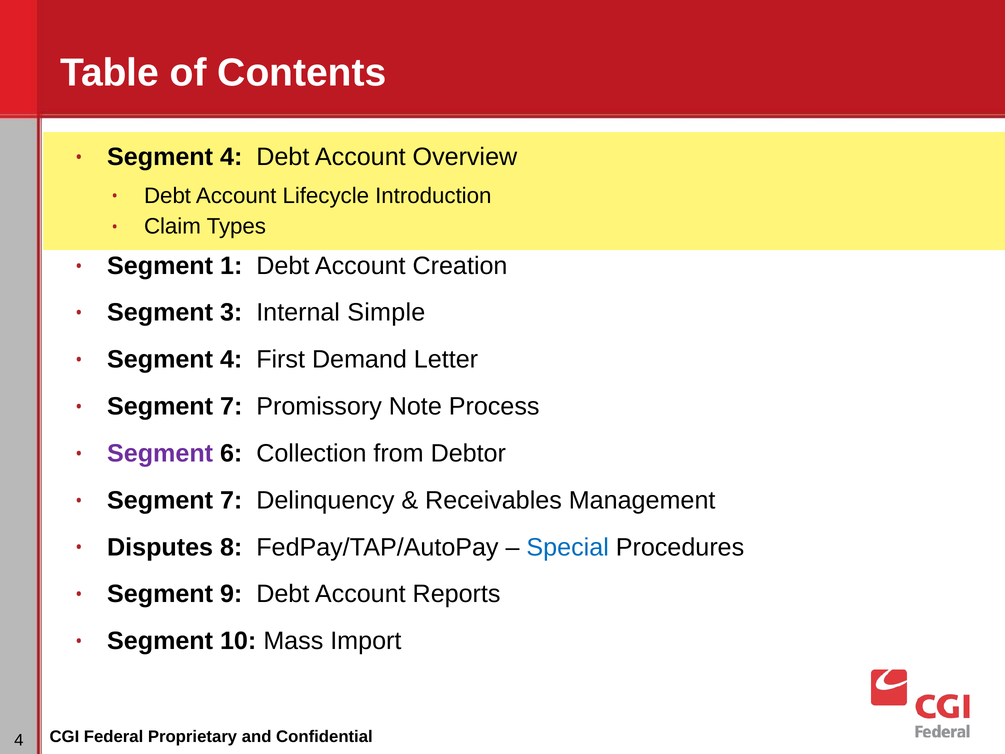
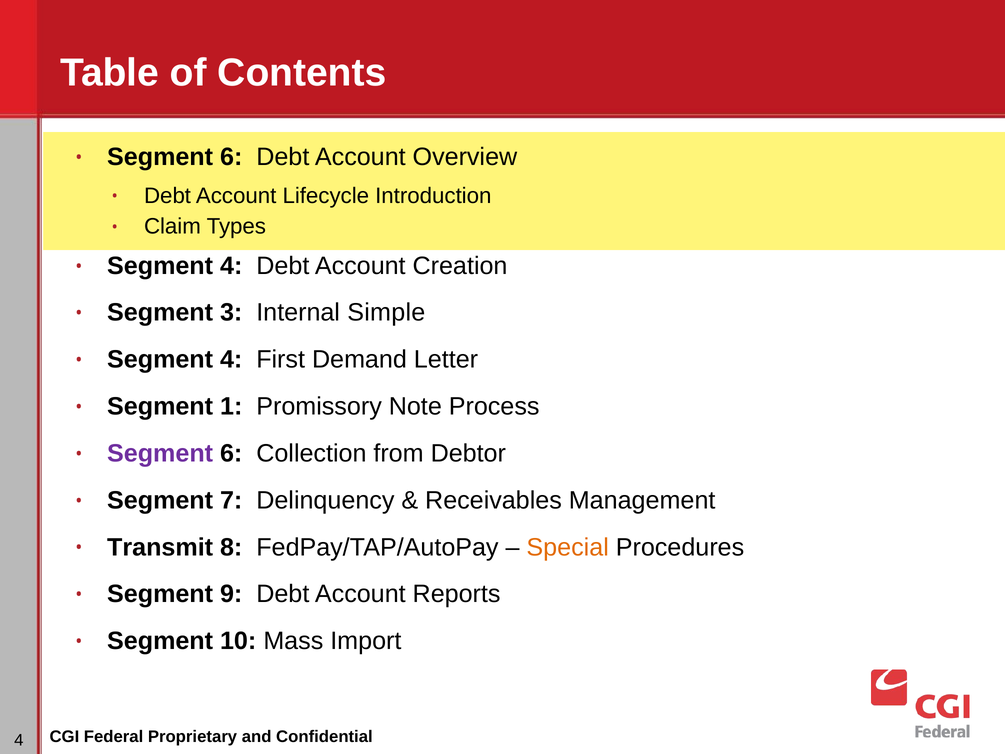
4 at (231, 157): 4 -> 6
1 at (231, 266): 1 -> 4
7 at (231, 406): 7 -> 1
Disputes: Disputes -> Transmit
Special colour: blue -> orange
